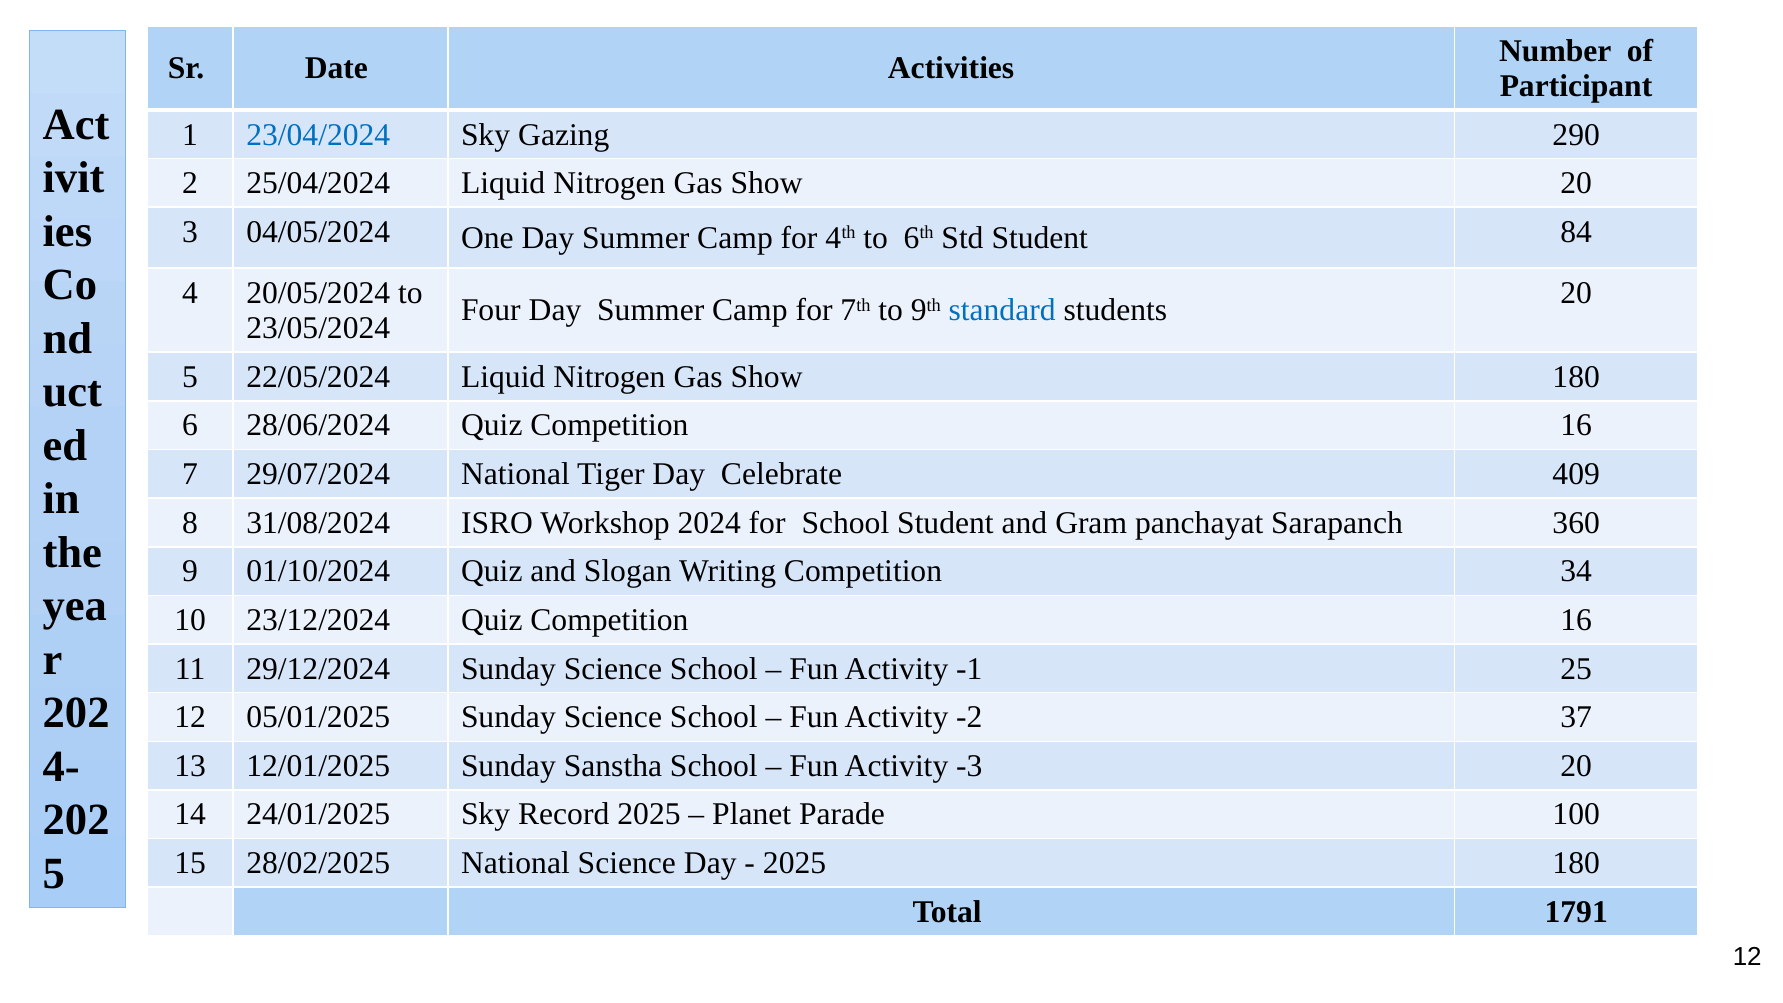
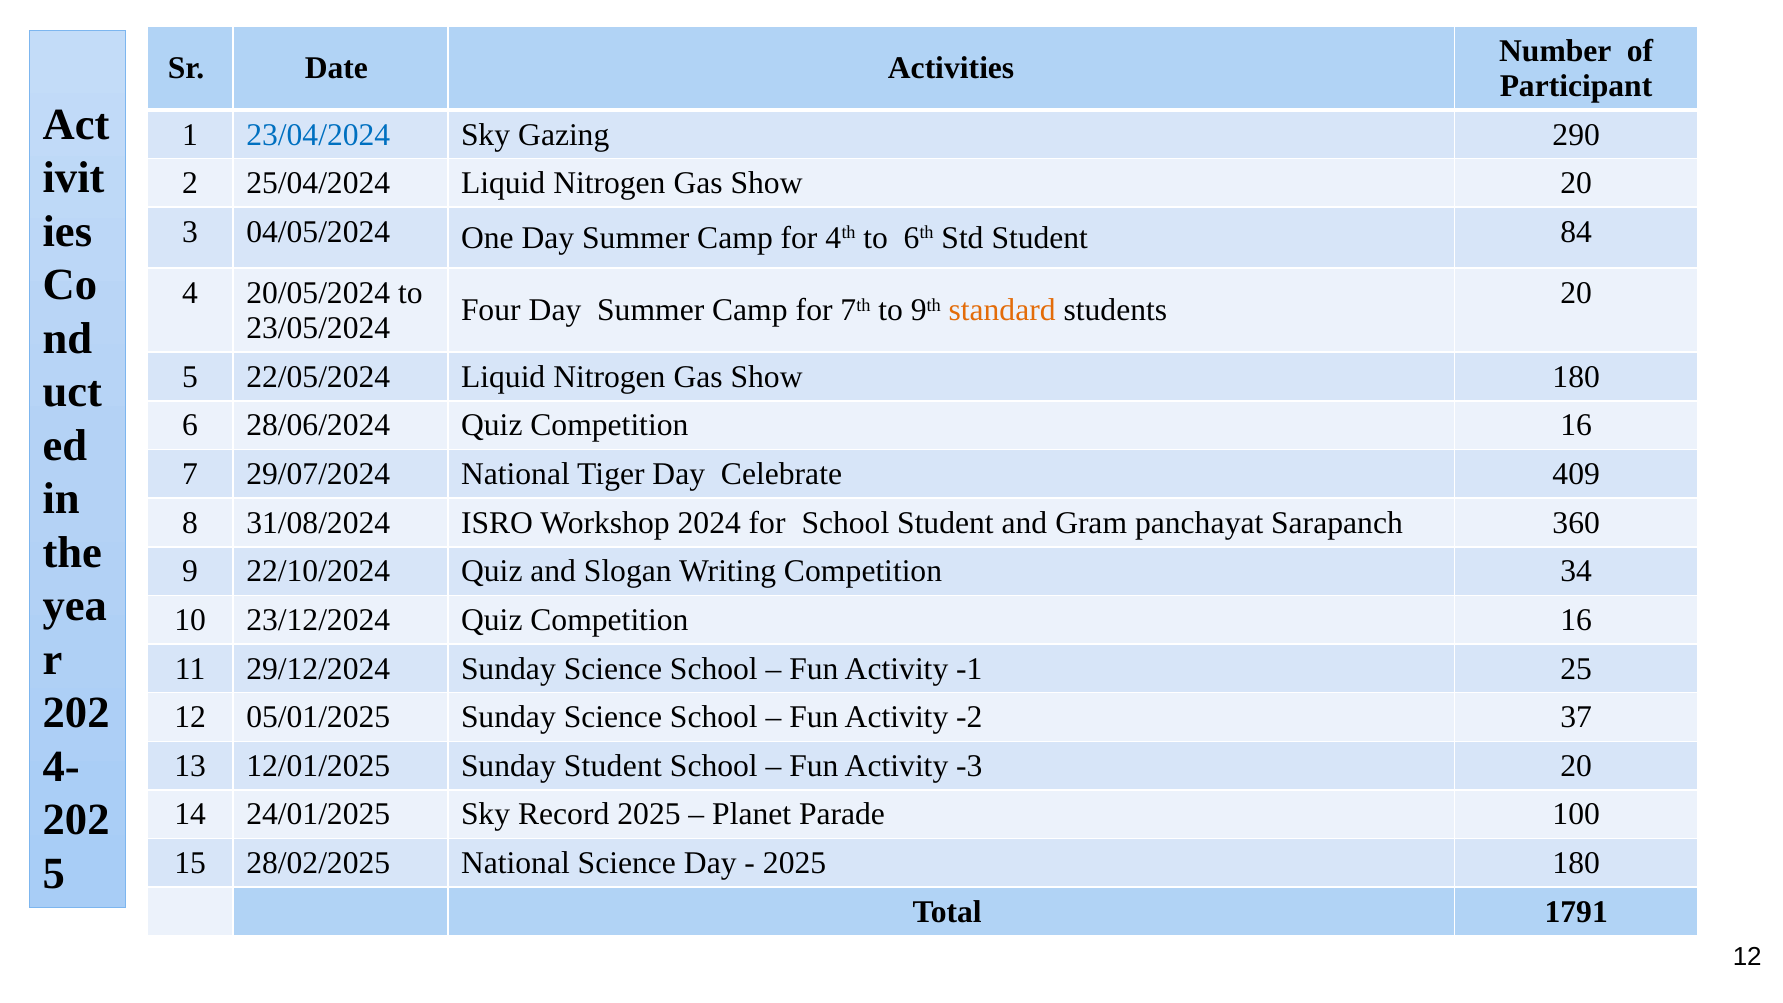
standard colour: blue -> orange
01/10/2024: 01/10/2024 -> 22/10/2024
Sunday Sanstha: Sanstha -> Student
